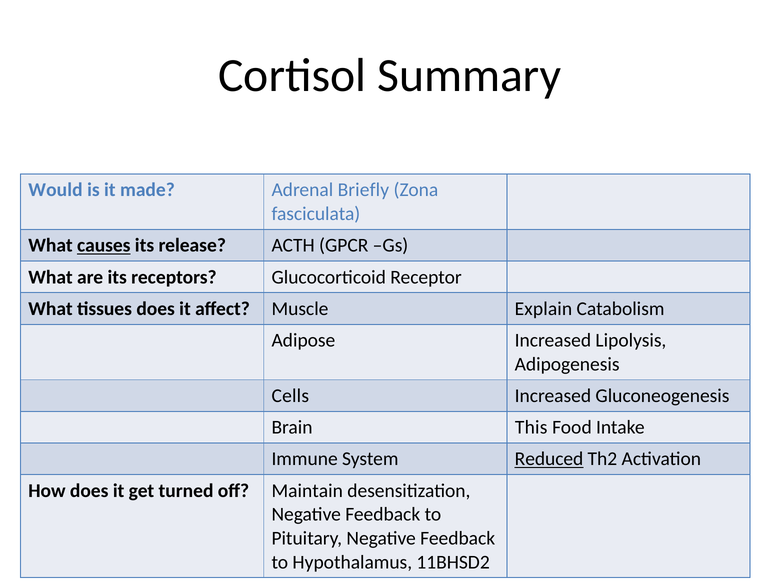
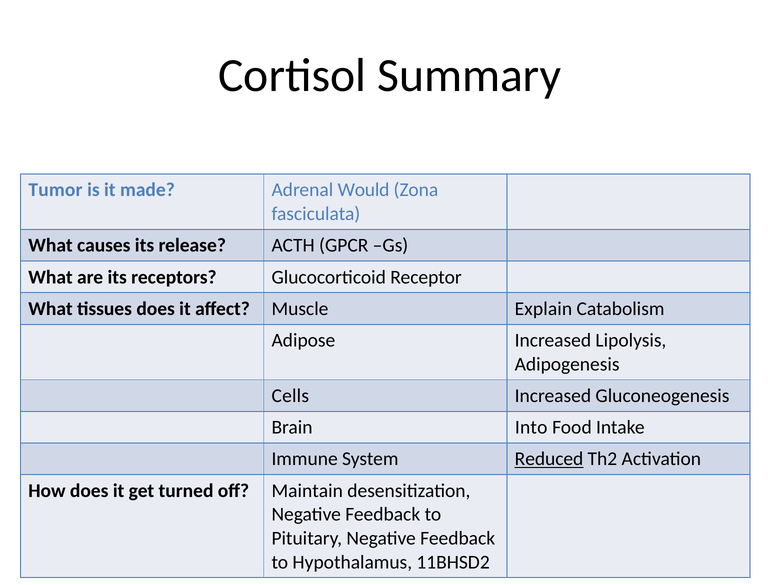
Would: Would -> Tumor
Briefly: Briefly -> Would
causes underline: present -> none
This: This -> Into
